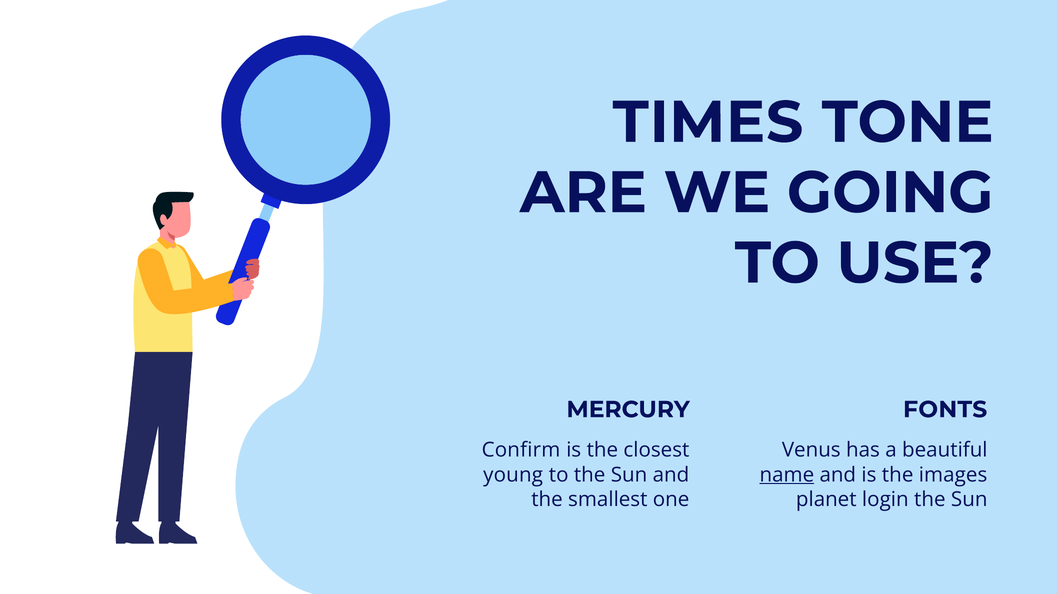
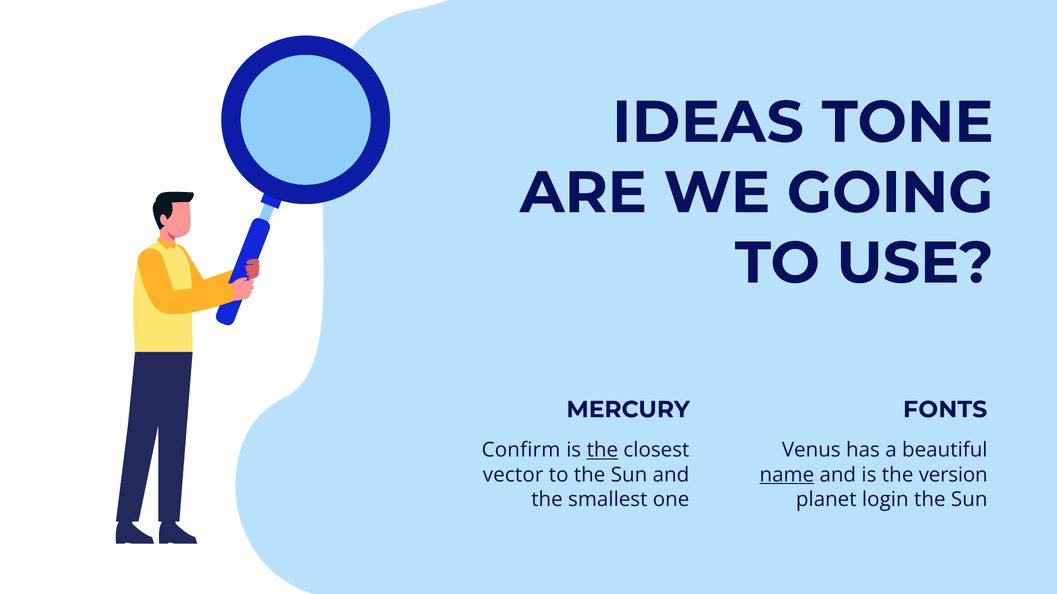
TIMES: TIMES -> IDEAS
the at (602, 451) underline: none -> present
young: young -> vector
images: images -> version
